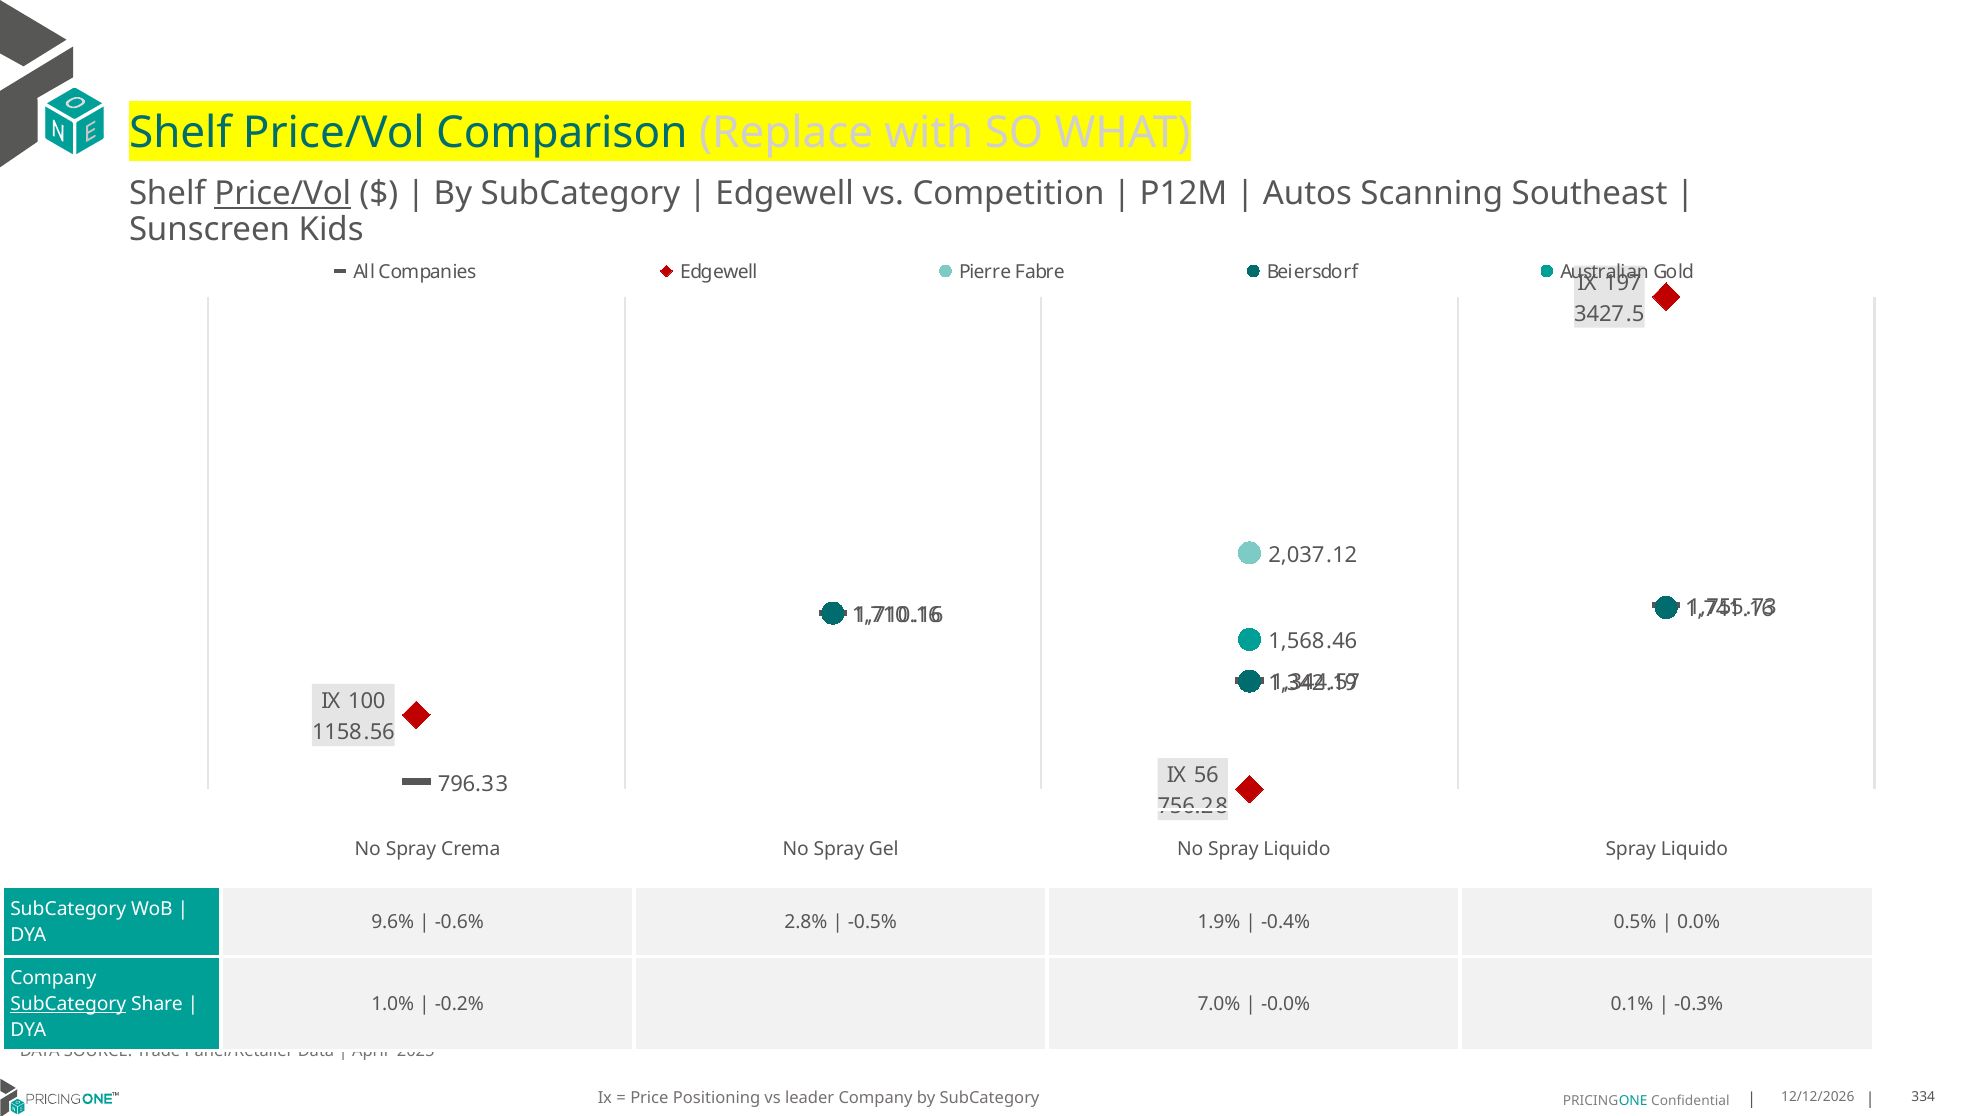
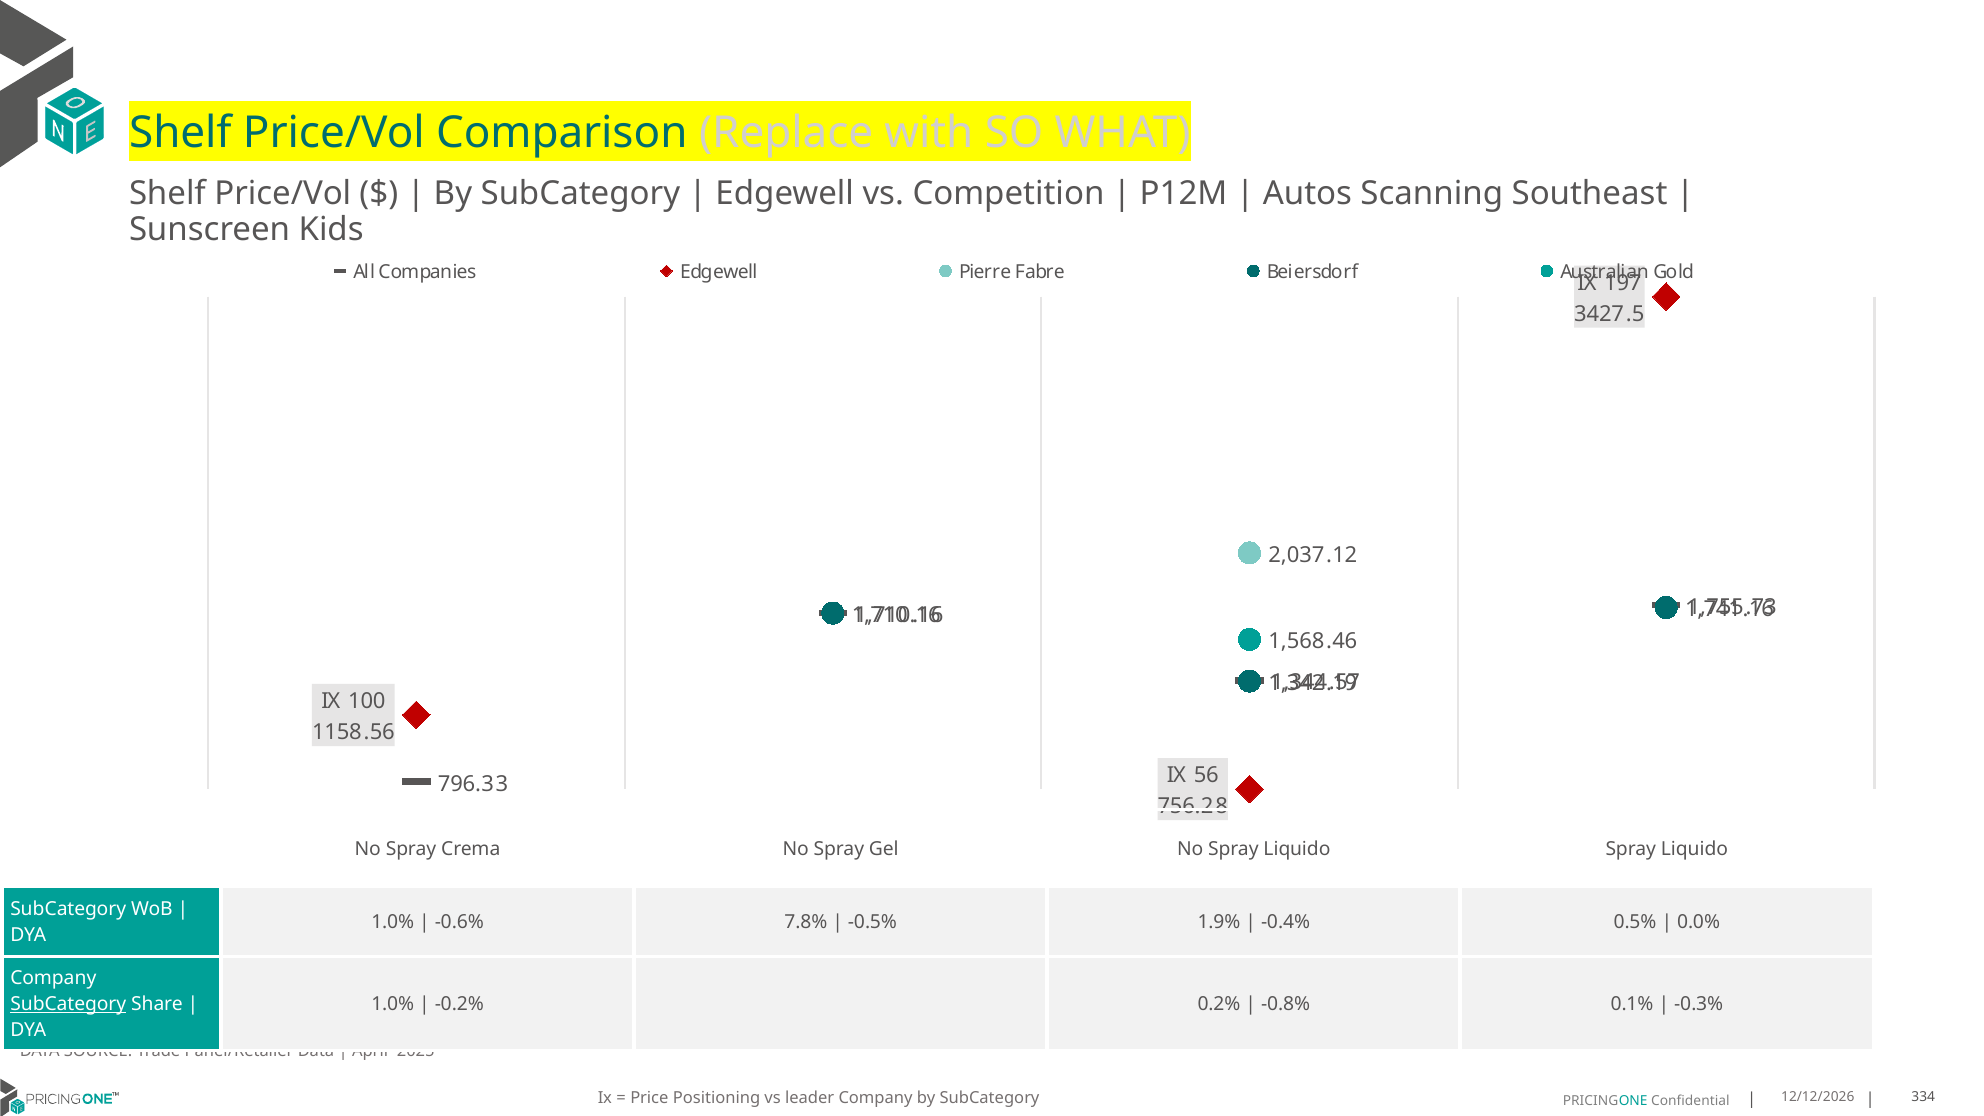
Price/Vol at (283, 193) underline: present -> none
9.6% at (393, 922): 9.6% -> 1.0%
2.8%: 2.8% -> 7.8%
7.0%: 7.0% -> 0.2%
-0.0%: -0.0% -> -0.8%
